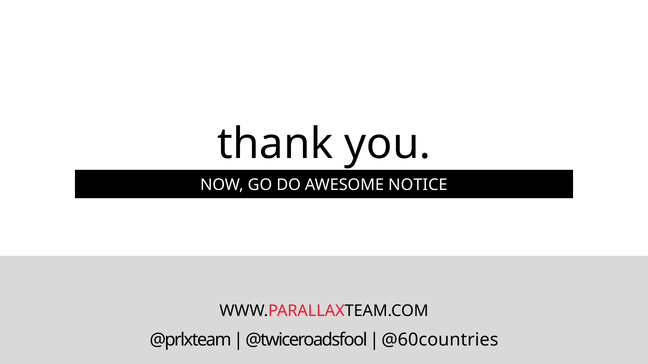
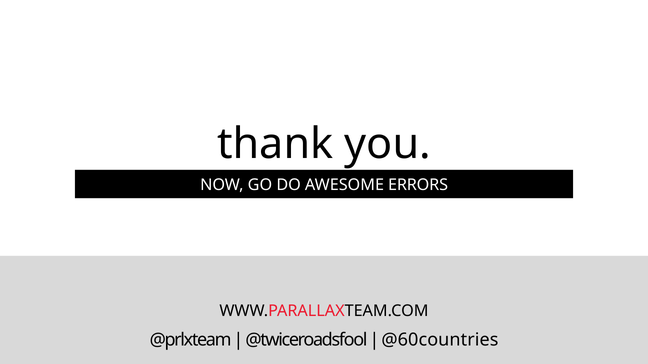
NOTICE: NOTICE -> ERRORS
